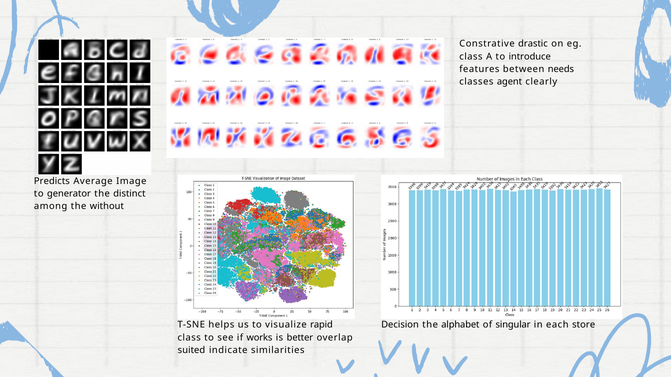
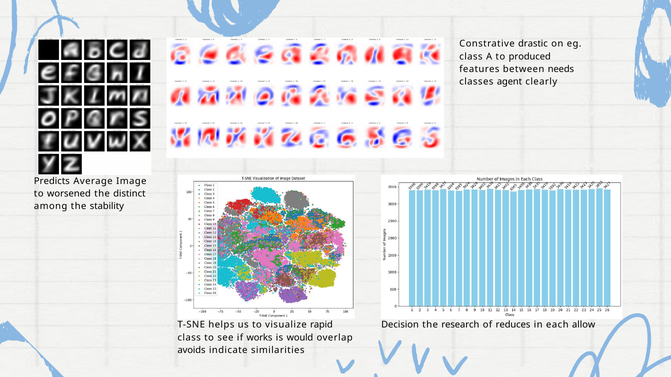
introduce: introduce -> produced
generator: generator -> worsened
without: without -> stability
alphabet: alphabet -> research
singular: singular -> reduces
store: store -> allow
better: better -> would
suited: suited -> avoids
